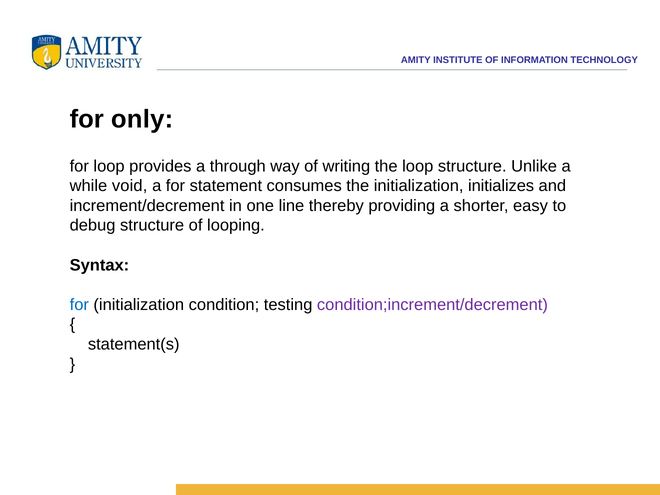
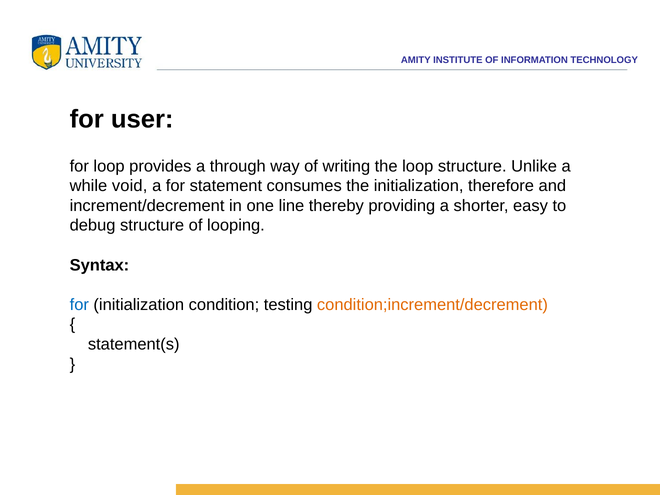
only: only -> user
initializes: initializes -> therefore
condition;increment/decrement colour: purple -> orange
